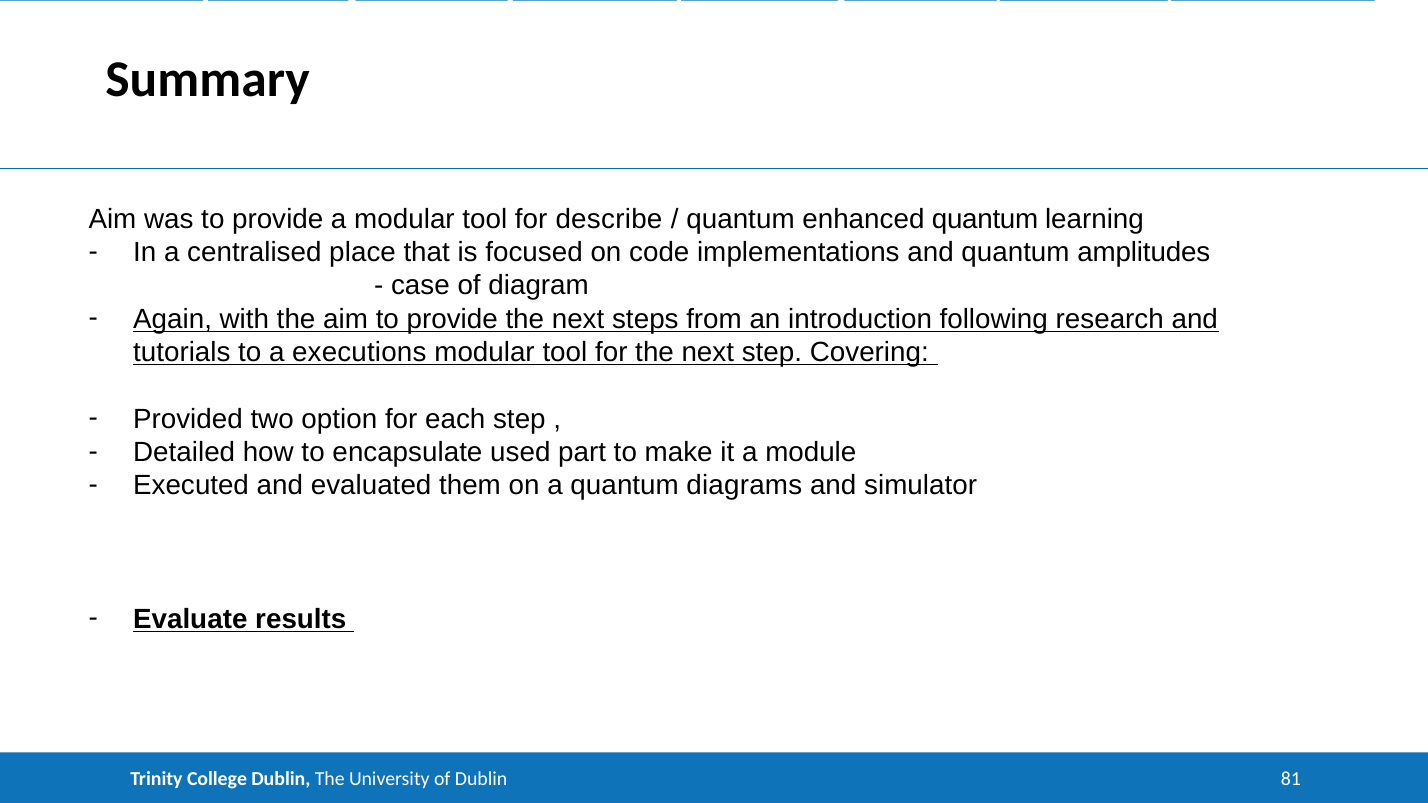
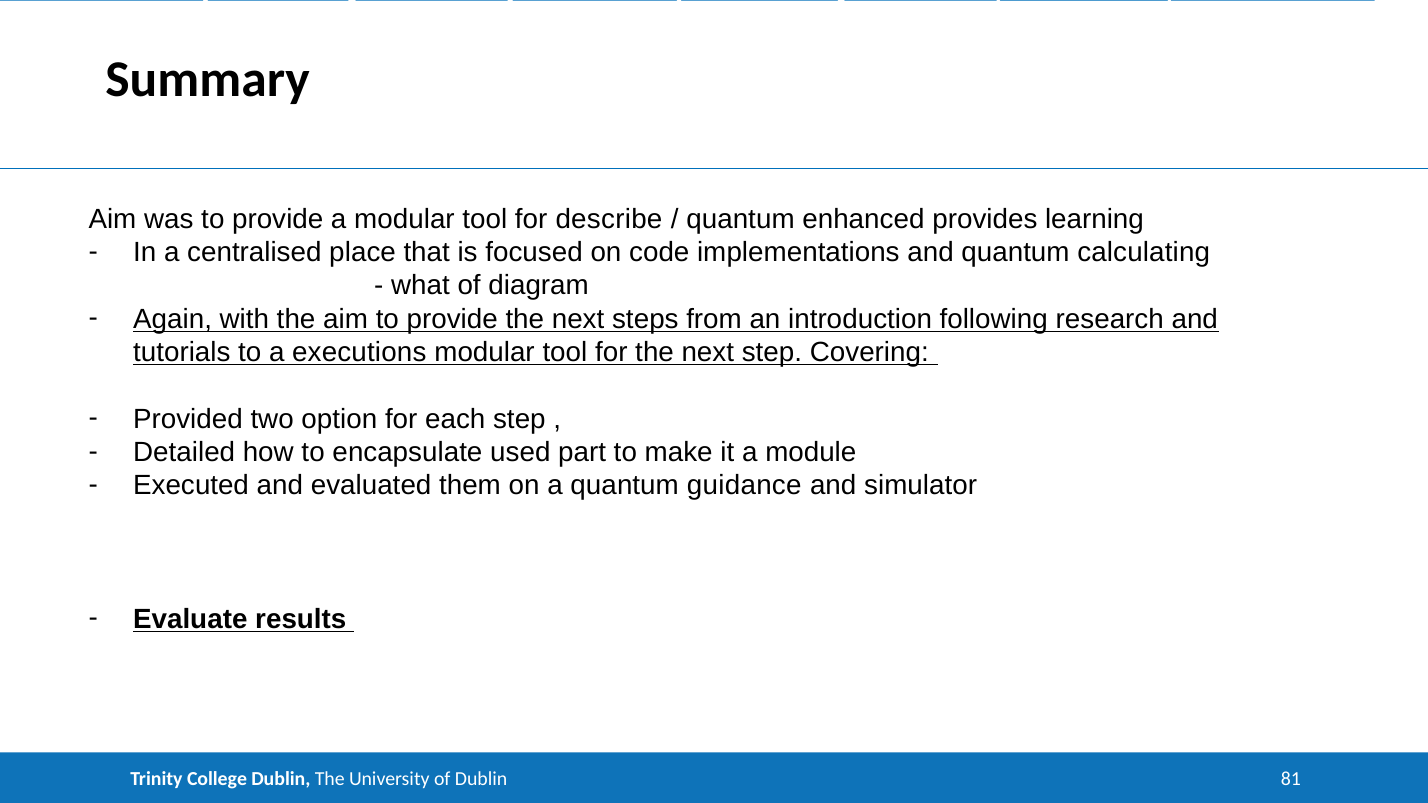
enhanced quantum: quantum -> provides
amplitudes: amplitudes -> calculating
case: case -> what
diagrams: diagrams -> guidance
